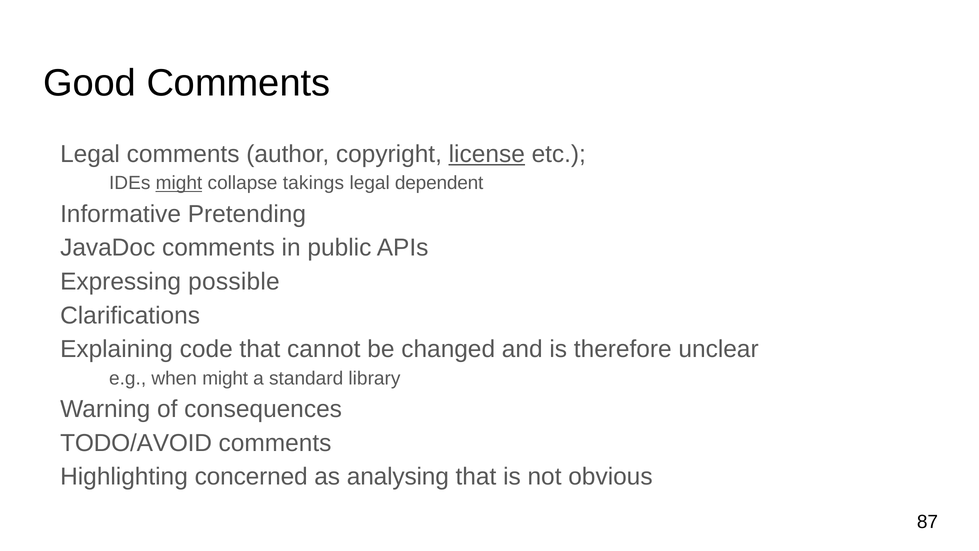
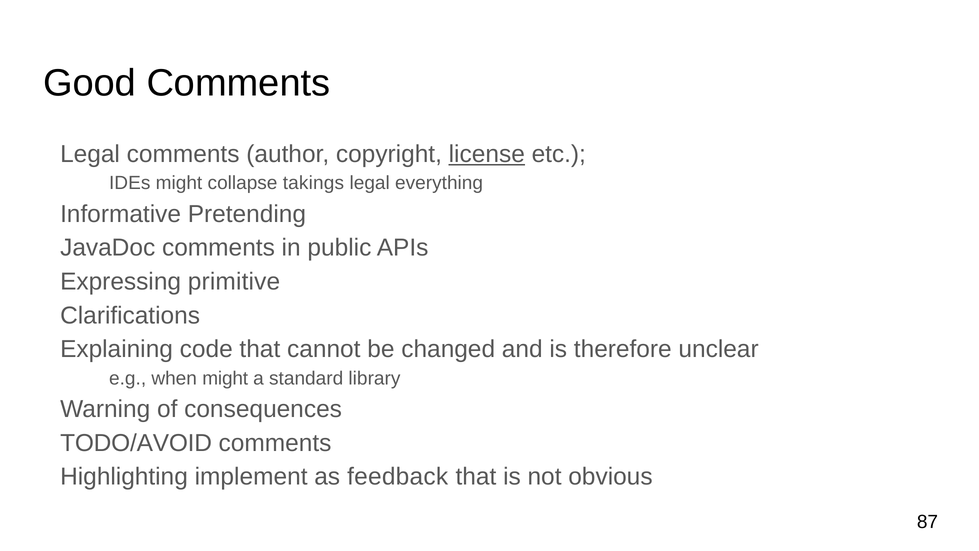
might at (179, 183) underline: present -> none
dependent: dependent -> everything
possible: possible -> primitive
concerned: concerned -> implement
analysing: analysing -> feedback
